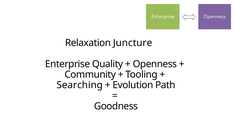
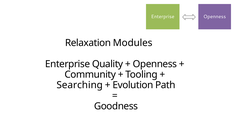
Juncture: Juncture -> Modules
